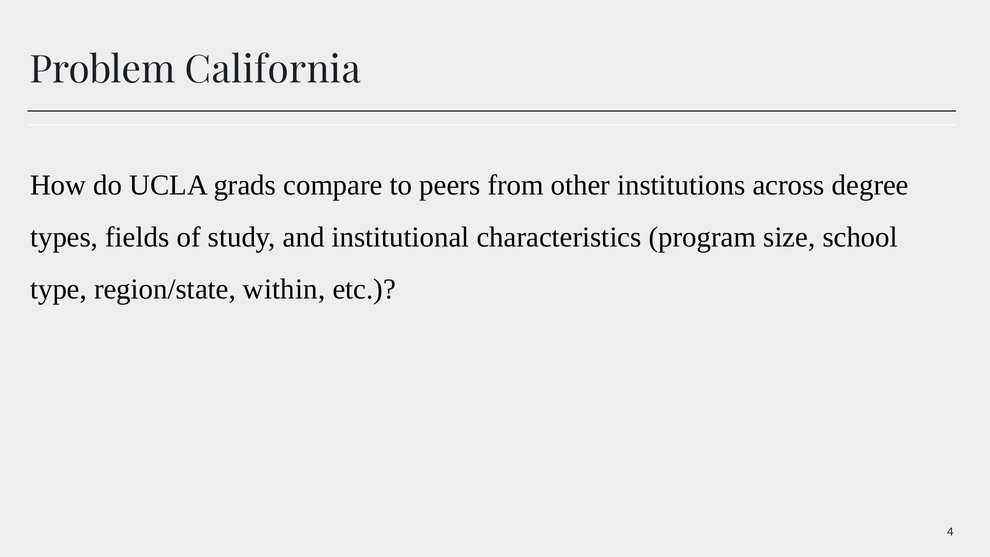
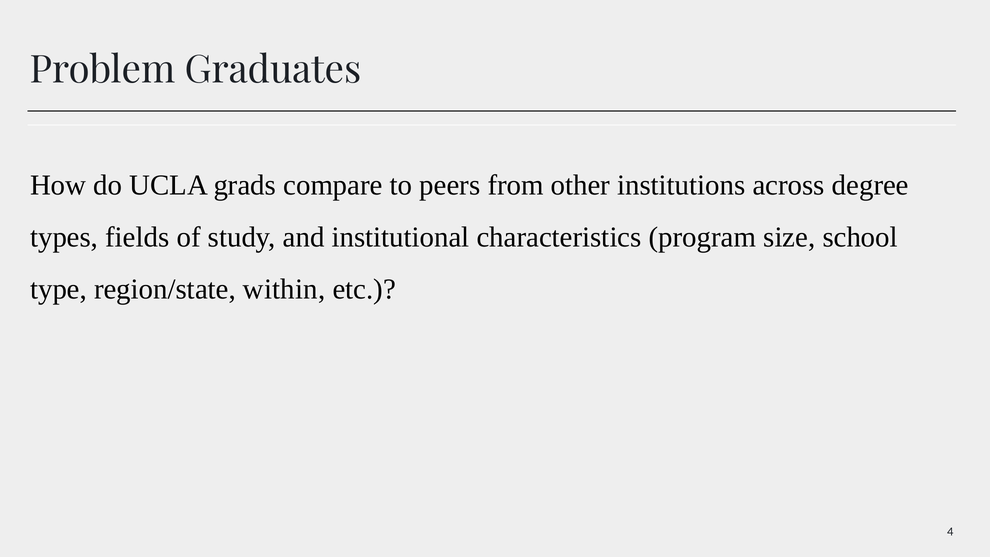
California: California -> Graduates
